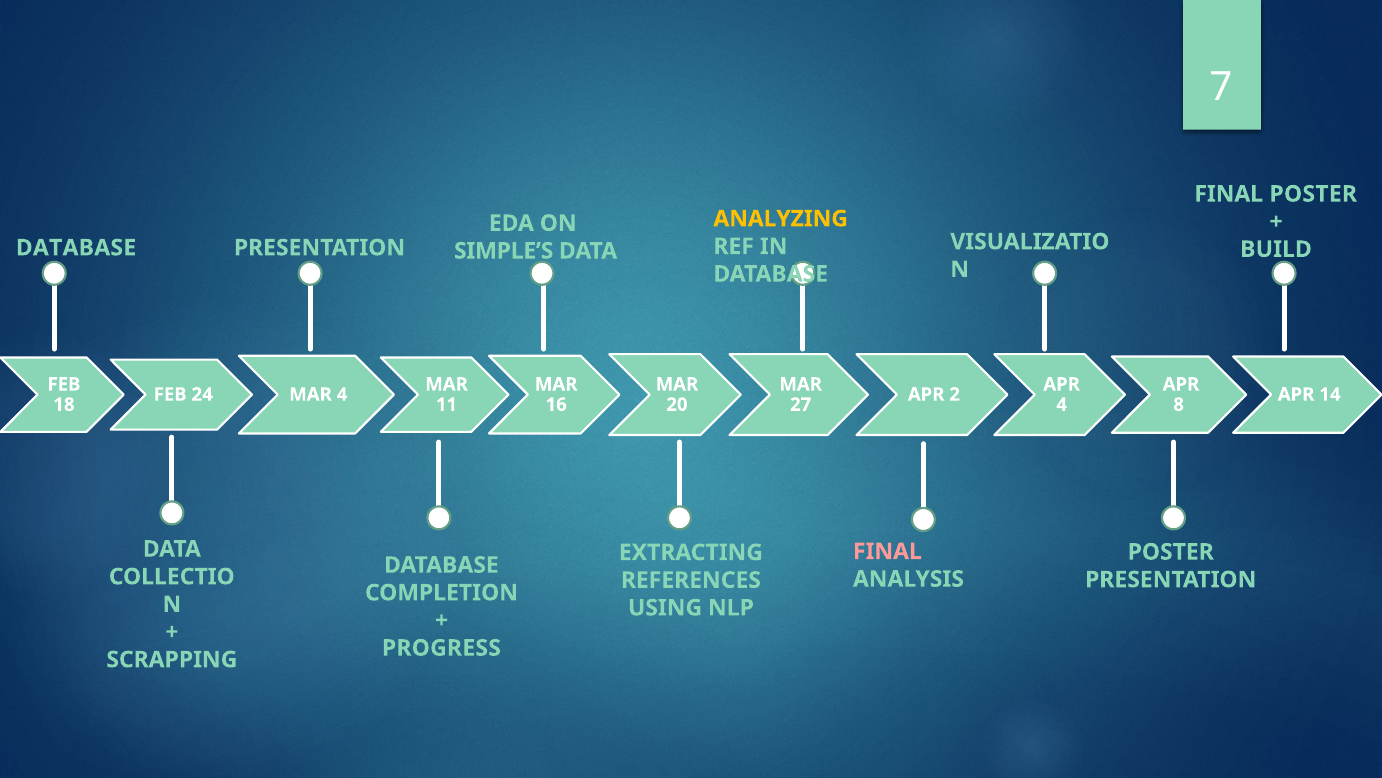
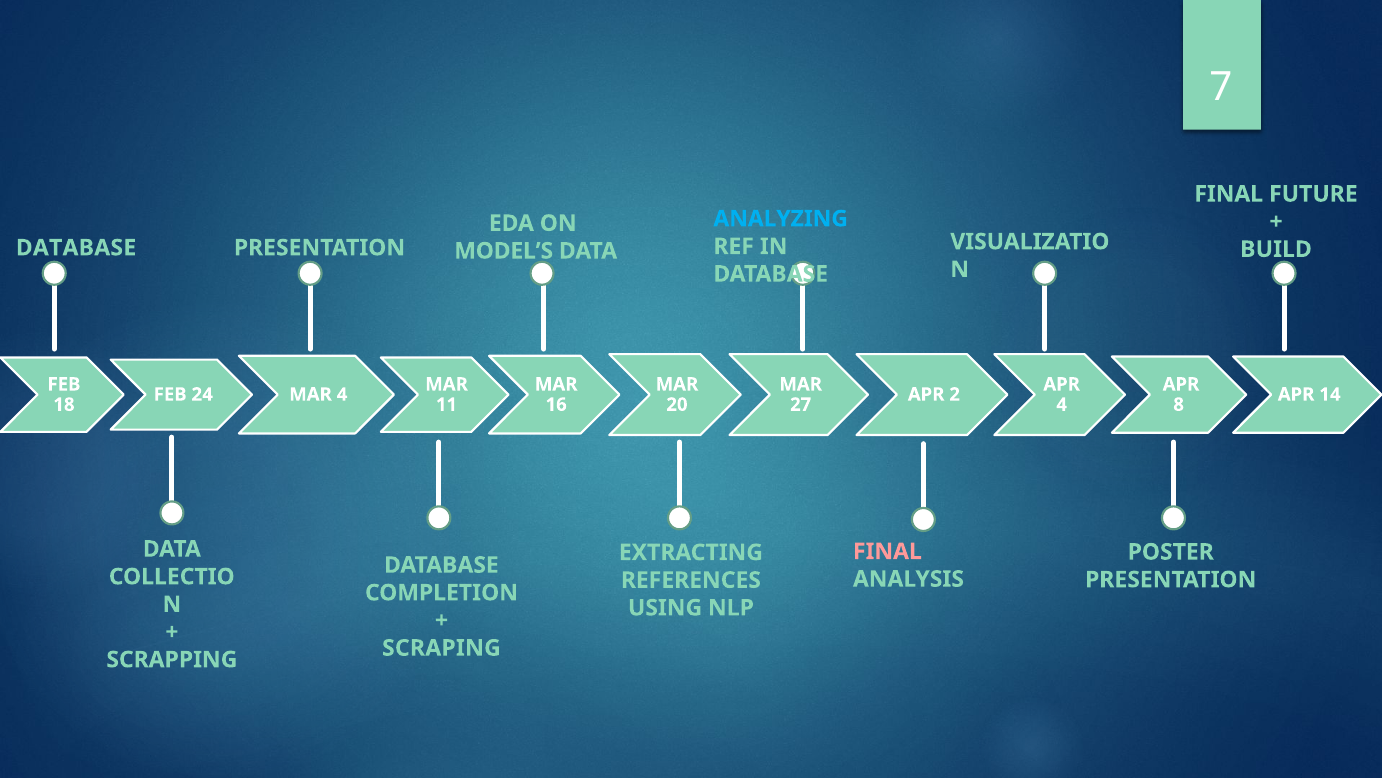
FINAL POSTER: POSTER -> FUTURE
ANALYZING colour: yellow -> light blue
SIMPLE’S: SIMPLE’S -> MODEL’S
PROGRESS: PROGRESS -> SCRAPING
